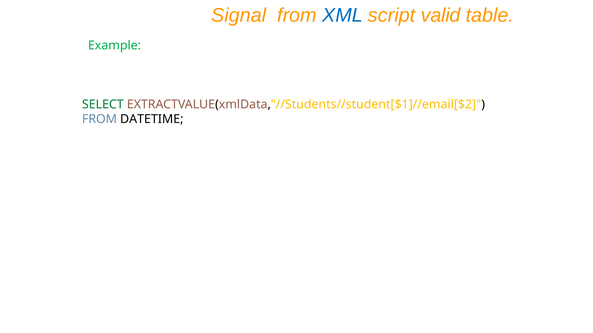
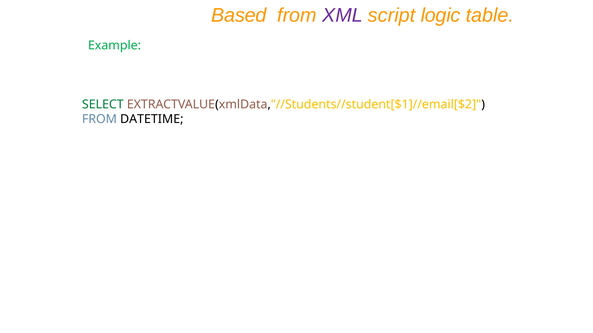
Signal: Signal -> Based
XML colour: blue -> purple
valid: valid -> logic
